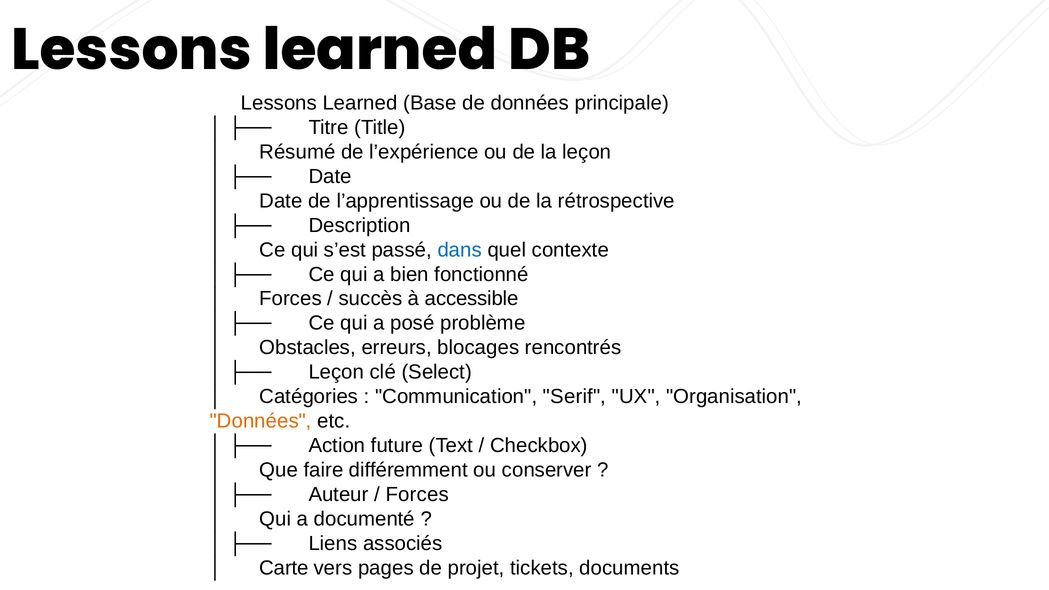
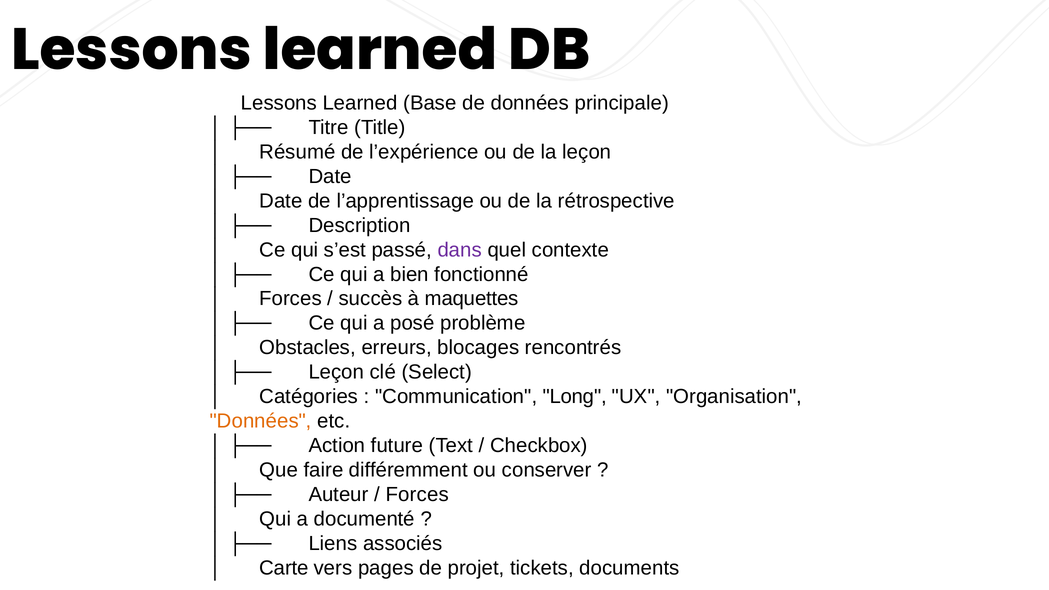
dans colour: blue -> purple
accessible: accessible -> maquettes
Serif: Serif -> Long
